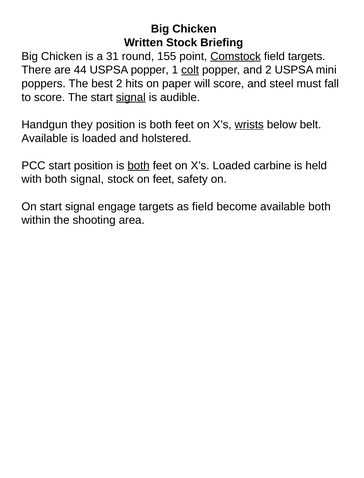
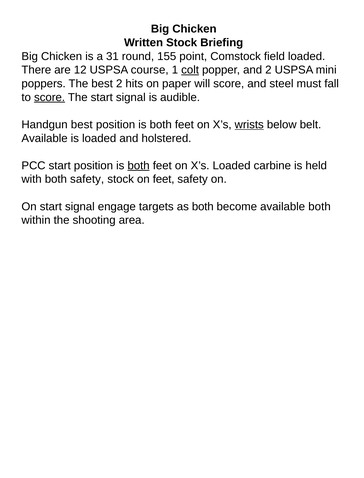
Comstock underline: present -> none
field targets: targets -> loaded
44: 44 -> 12
USPSA popper: popper -> course
score at (50, 97) underline: none -> present
signal at (131, 97) underline: present -> none
Handgun they: they -> best
both signal: signal -> safety
as field: field -> both
